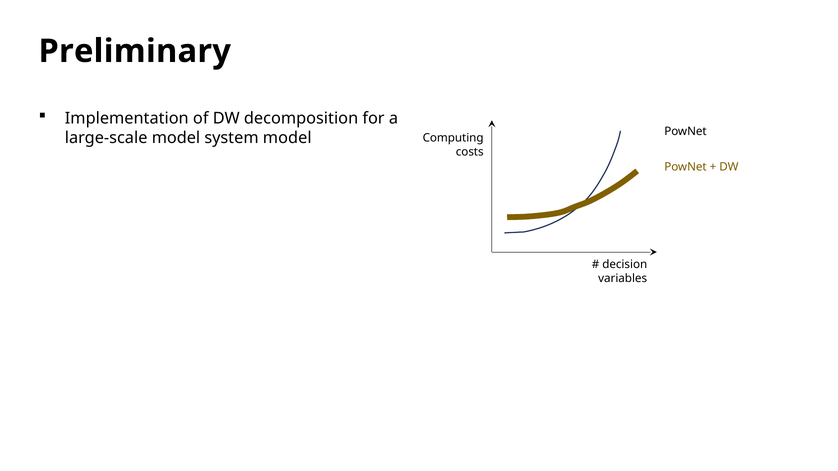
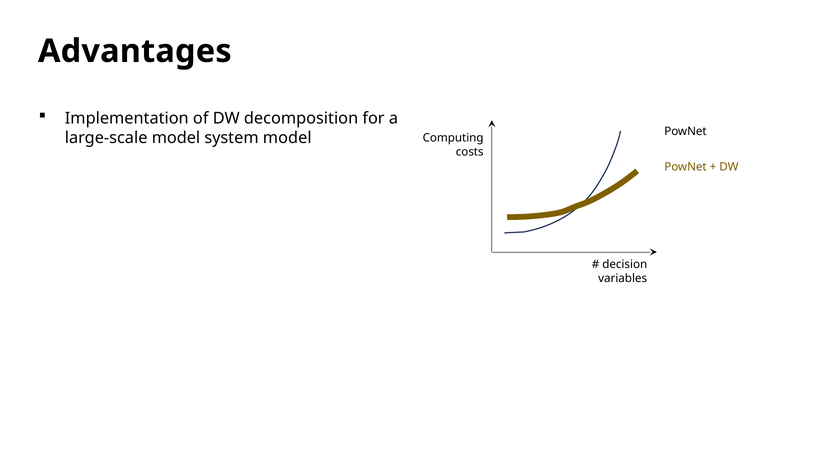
Preliminary: Preliminary -> Advantages
